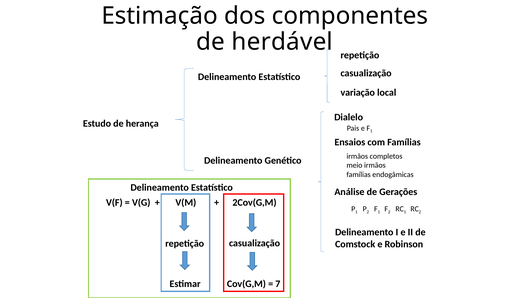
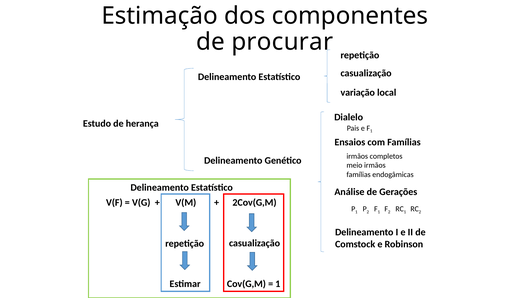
herdável: herdável -> procurar
7 at (278, 284): 7 -> 1
